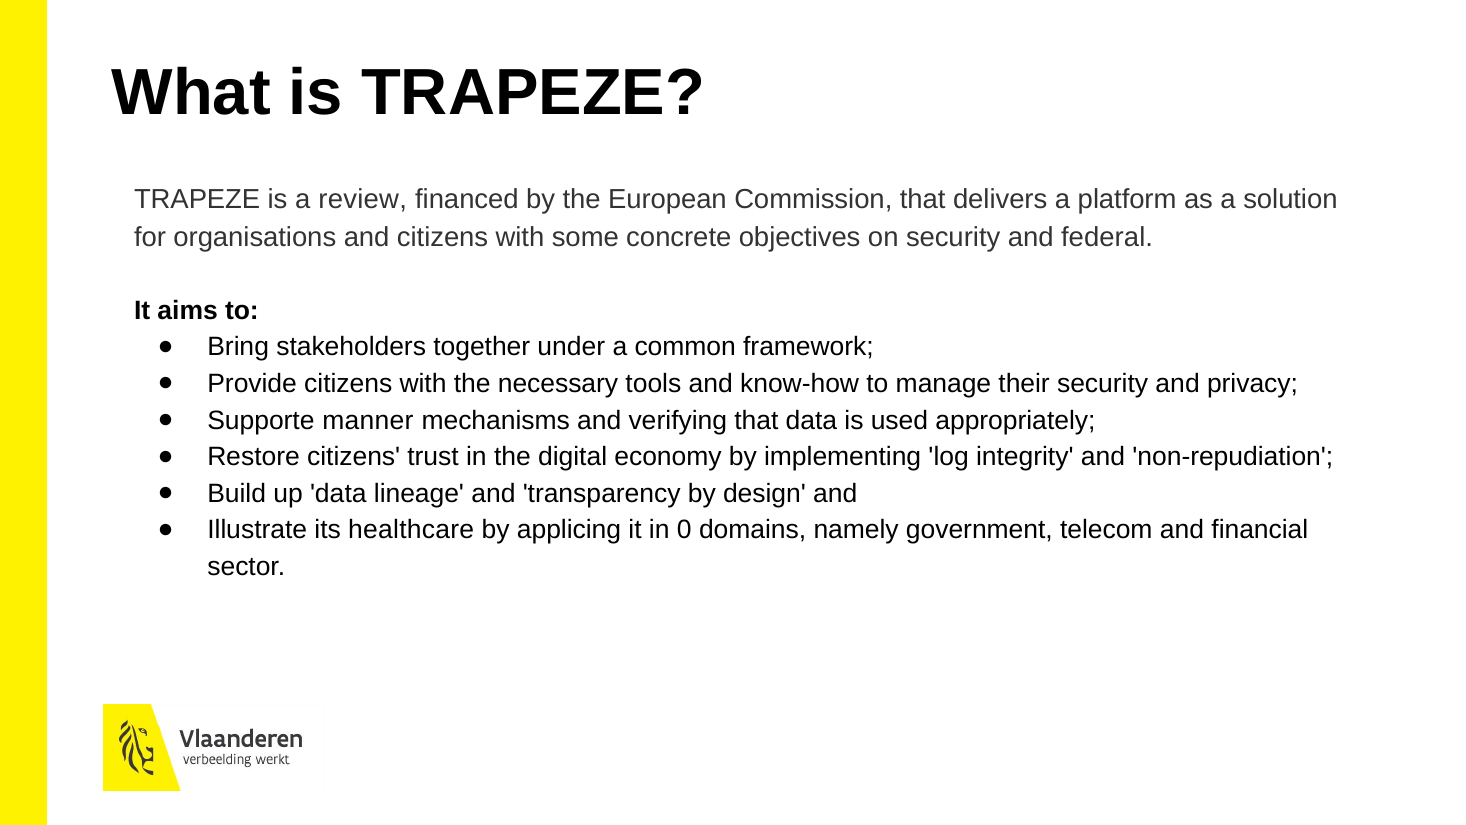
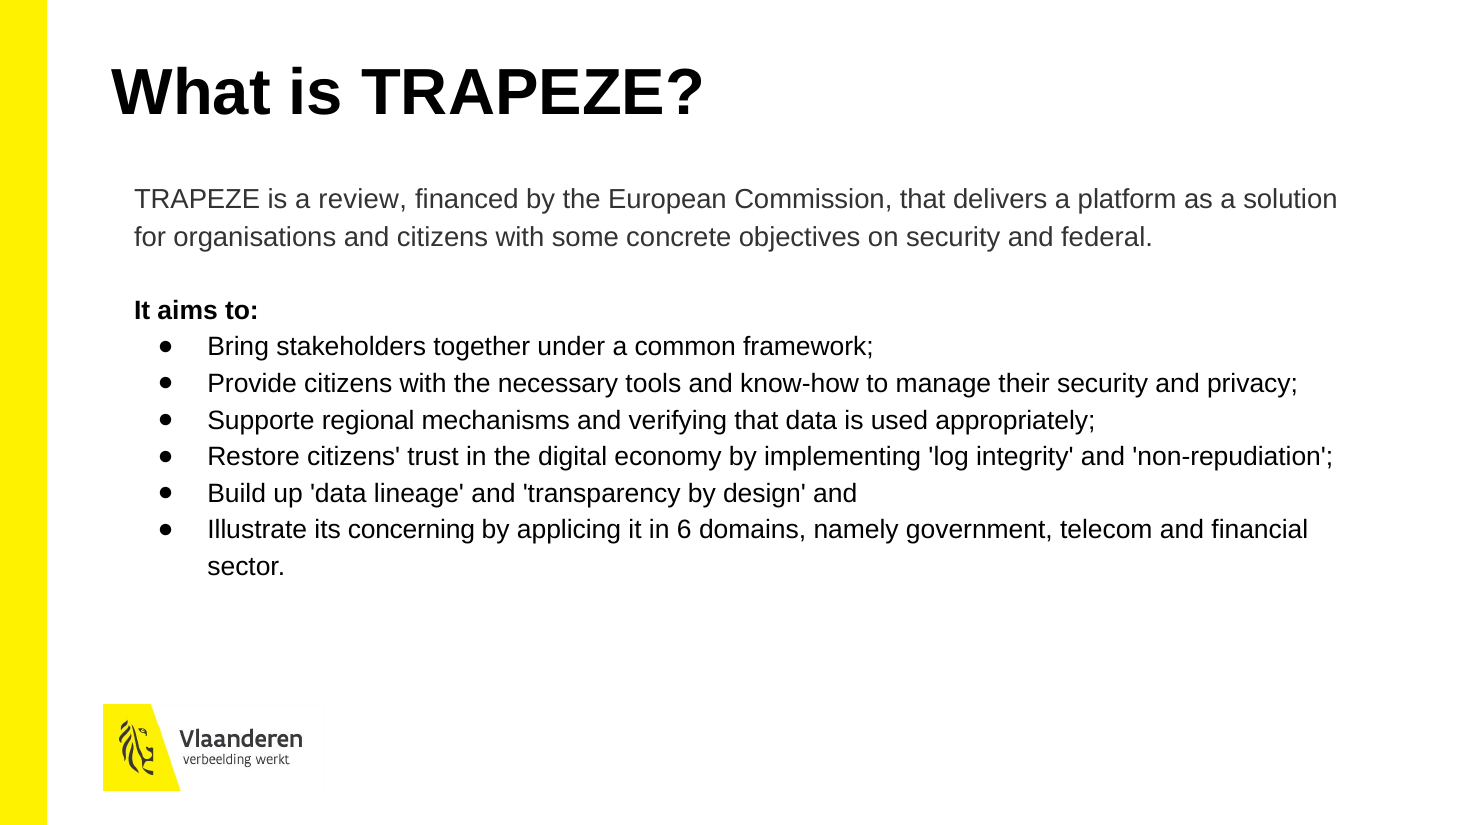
manner: manner -> regional
healthcare: healthcare -> concerning
0: 0 -> 6
